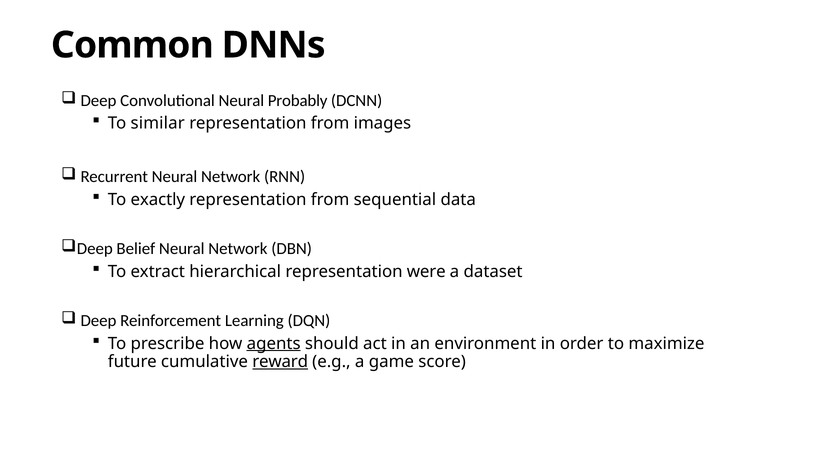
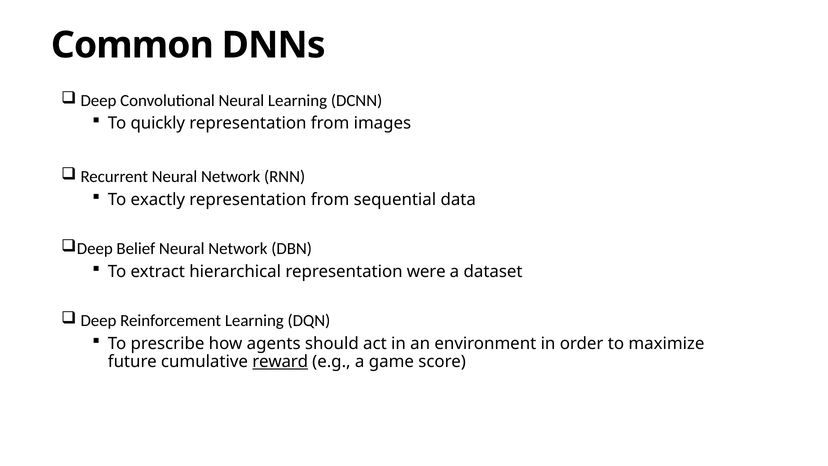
Neural Probably: Probably -> Learning
similar: similar -> quickly
agents underline: present -> none
